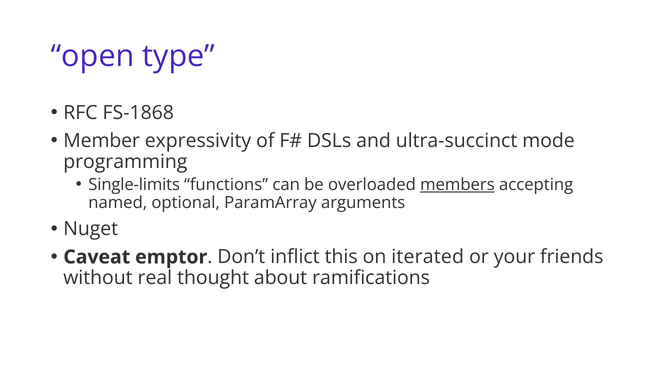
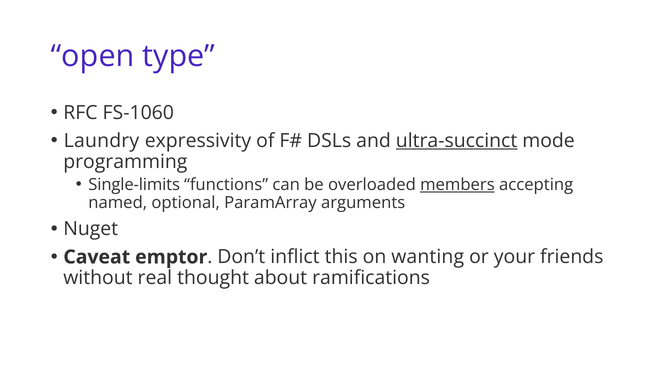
FS-1868: FS-1868 -> FS-1060
Member: Member -> Laundry
ultra-succinct underline: none -> present
iterated: iterated -> wanting
